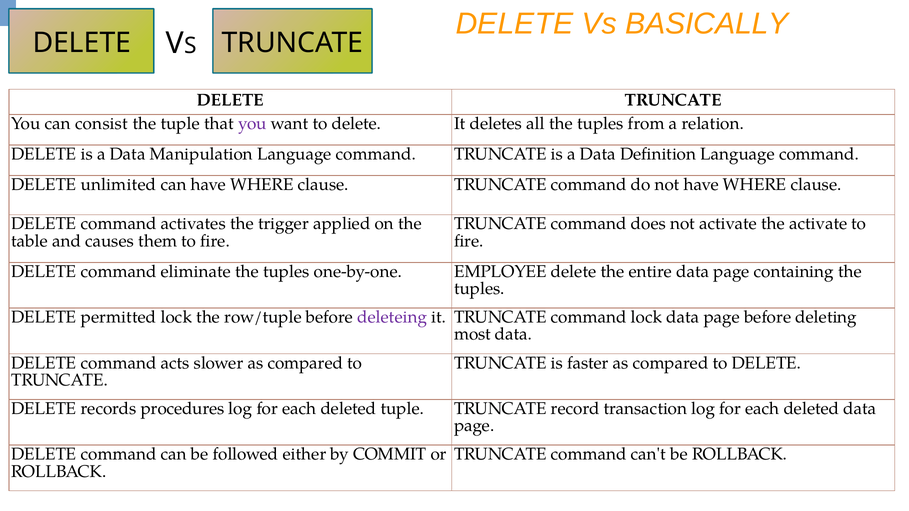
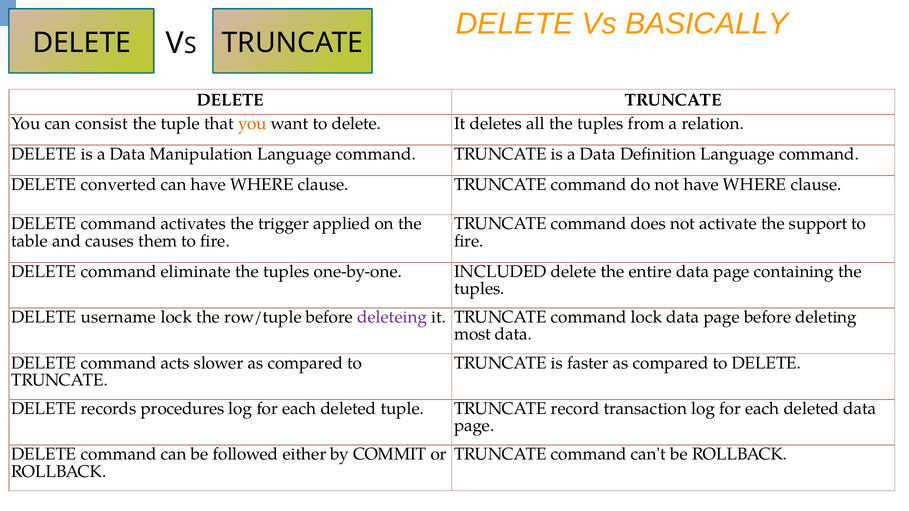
you at (252, 124) colour: purple -> orange
unlimited: unlimited -> converted
the activate: activate -> support
EMPLOYEE: EMPLOYEE -> INCLUDED
permitted: permitted -> username
